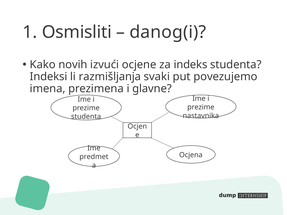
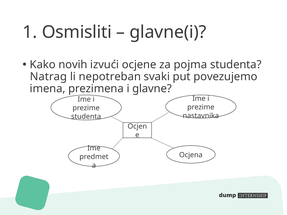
danog(i: danog(i -> glavne(i
indeks: indeks -> pojma
Indeksi: Indeksi -> Natrag
razmišljanja: razmišljanja -> nepotreban
